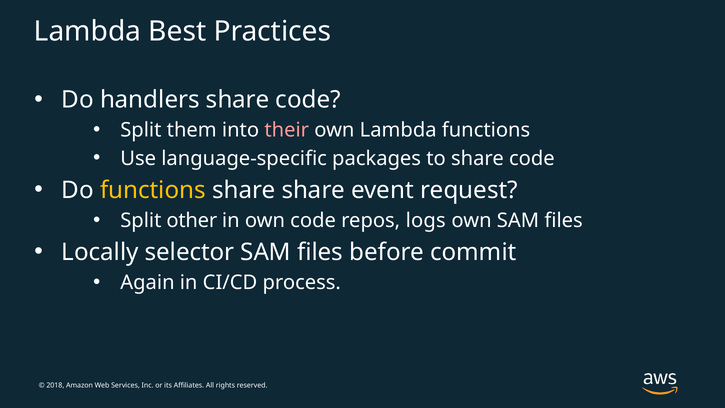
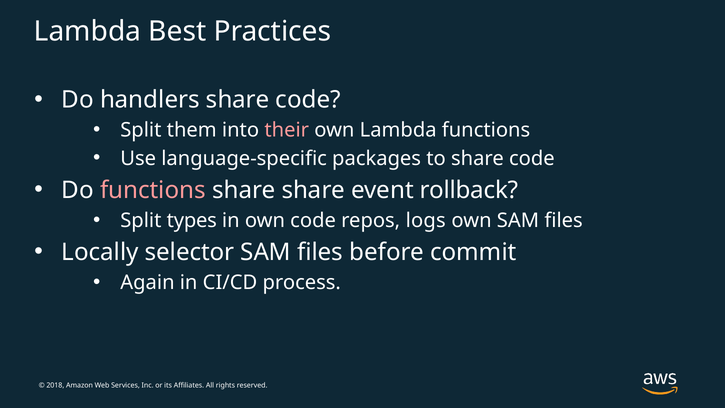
functions at (153, 190) colour: yellow -> pink
request: request -> rollback
other: other -> types
